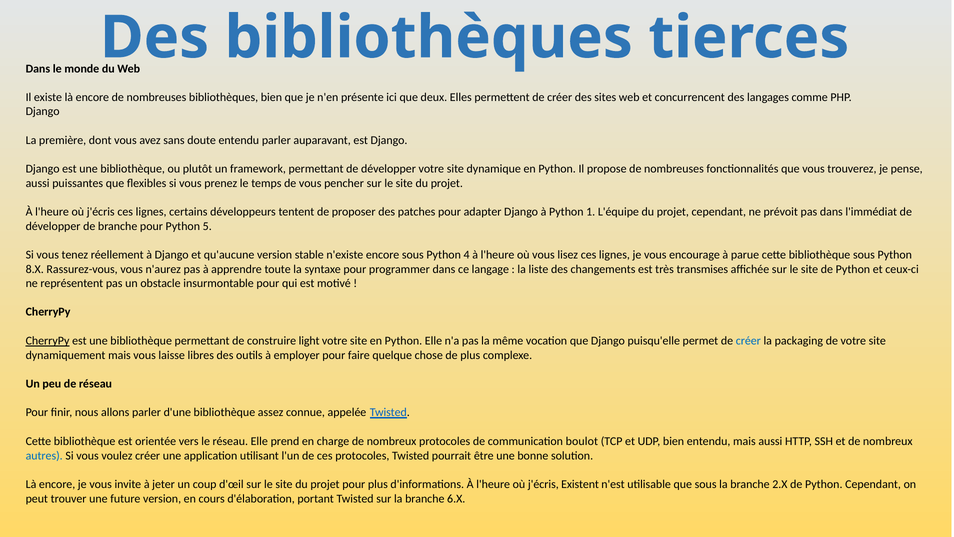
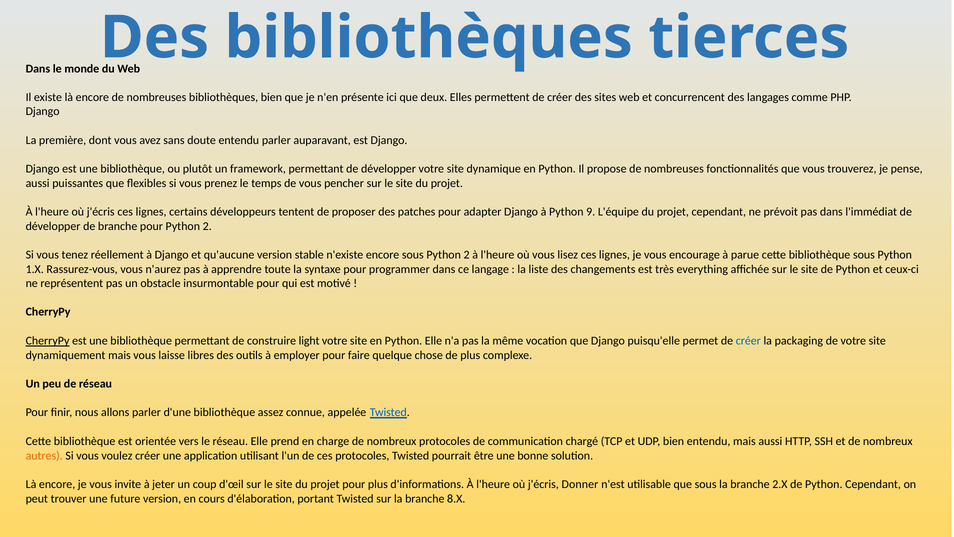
1: 1 -> 9
pour Python 5: 5 -> 2
sous Python 4: 4 -> 2
8.X: 8.X -> 1.X
transmises: transmises -> everything
boulot: boulot -> chargé
autres colour: blue -> orange
Existent: Existent -> Donner
6.X: 6.X -> 8.X
